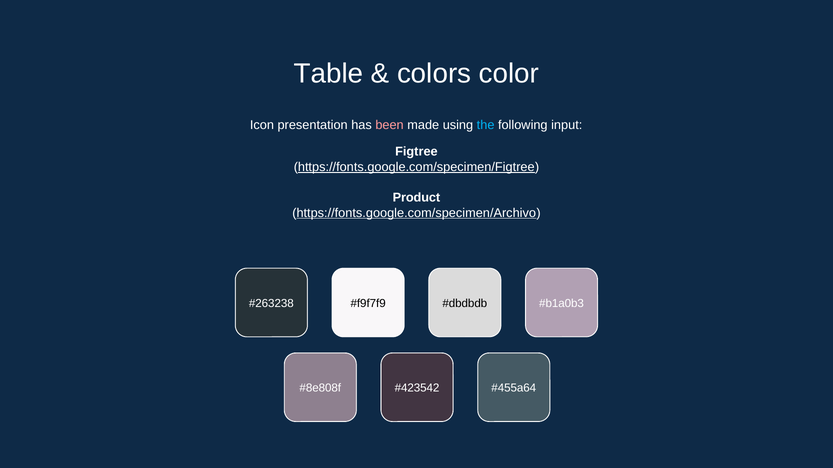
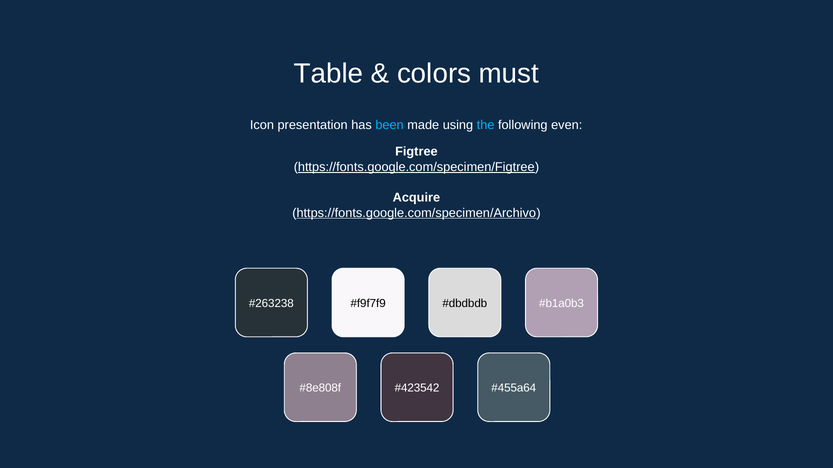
color: color -> must
been colour: pink -> light blue
input: input -> even
Product: Product -> Acquire
